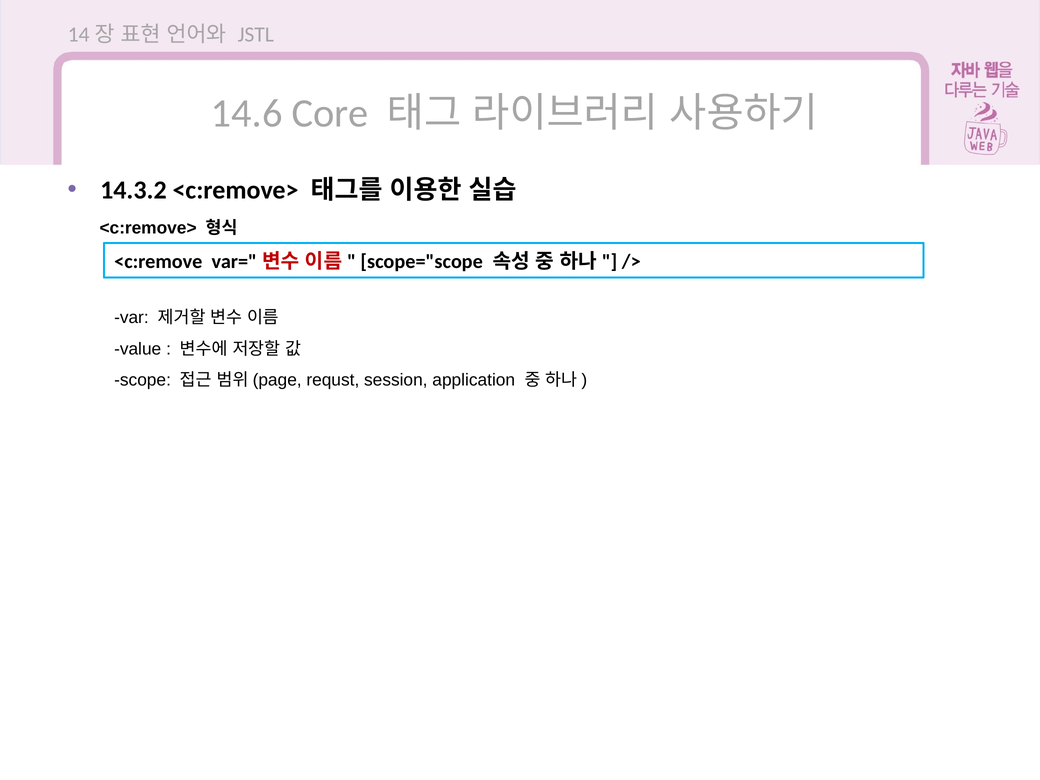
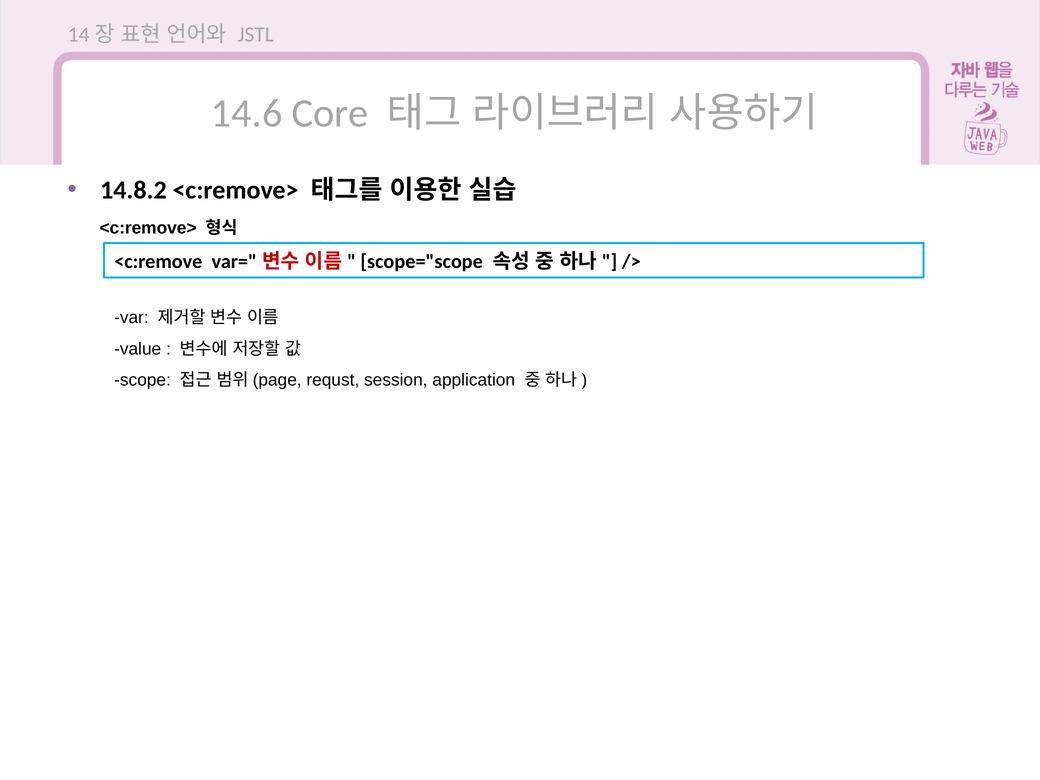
14.3.2: 14.3.2 -> 14.8.2
